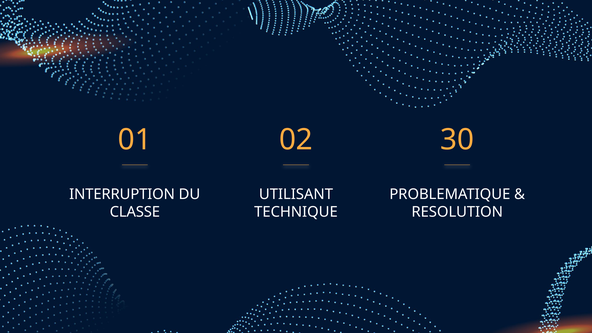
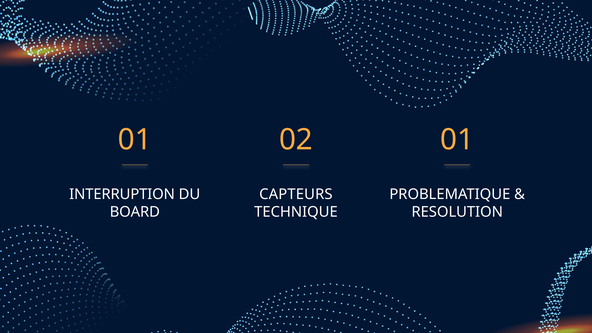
02 30: 30 -> 01
UTILISANT: UTILISANT -> CAPTEURS
CLASSE: CLASSE -> BOARD
